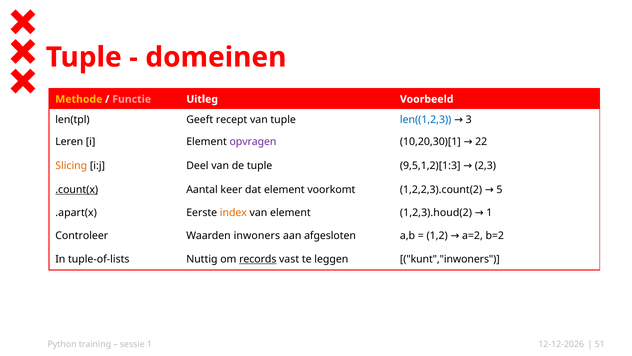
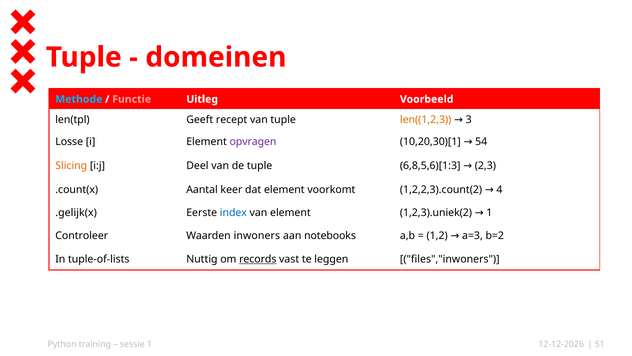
Methode colour: yellow -> light blue
len((1,2,3 colour: blue -> orange
Leren: Leren -> Losse
22: 22 -> 54
9,5,1,2)[1:3: 9,5,1,2)[1:3 -> 6,8,5,6)[1:3
.count(x underline: present -> none
5: 5 -> 4
.apart(x: .apart(x -> .gelijk(x
index colour: orange -> blue
1,2,3).houd(2: 1,2,3).houd(2 -> 1,2,3).uniek(2
afgesloten: afgesloten -> notebooks
a=2: a=2 -> a=3
kunt","inwoners: kunt","inwoners -> files","inwoners
